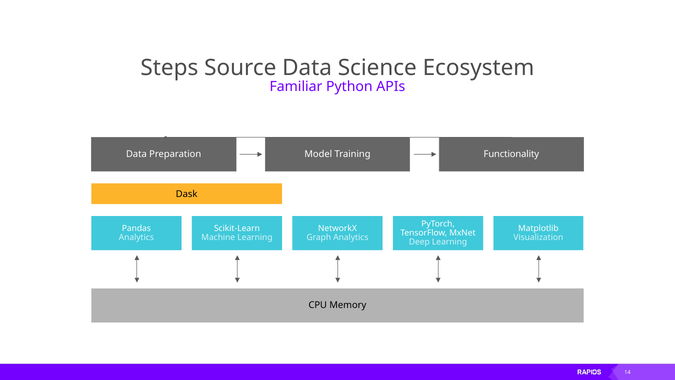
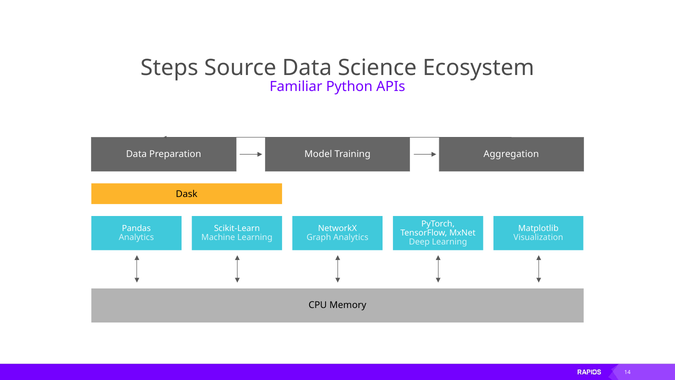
Functionality: Functionality -> Aggregation
